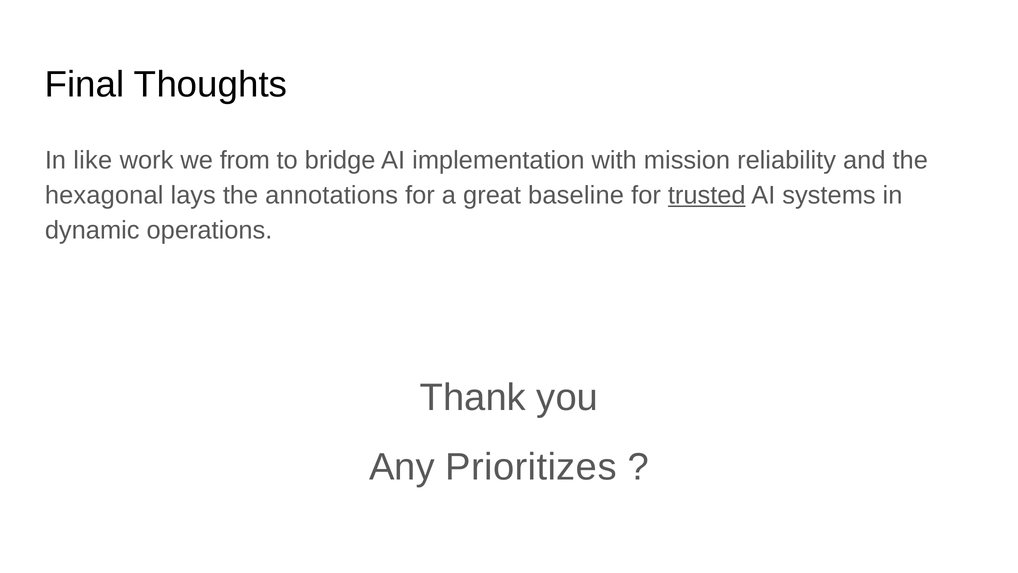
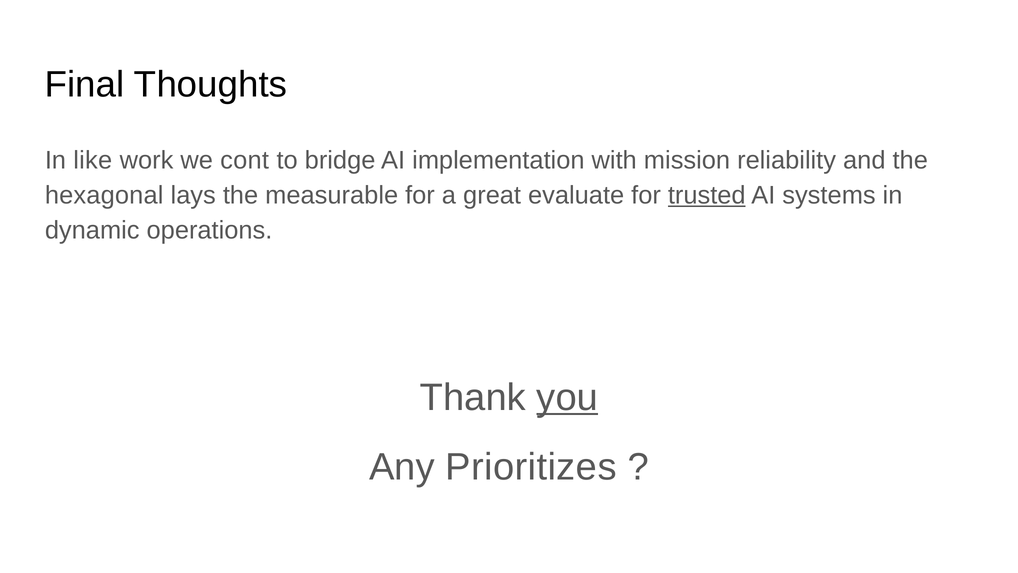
from: from -> cont
annotations: annotations -> measurable
baseline: baseline -> evaluate
you underline: none -> present
